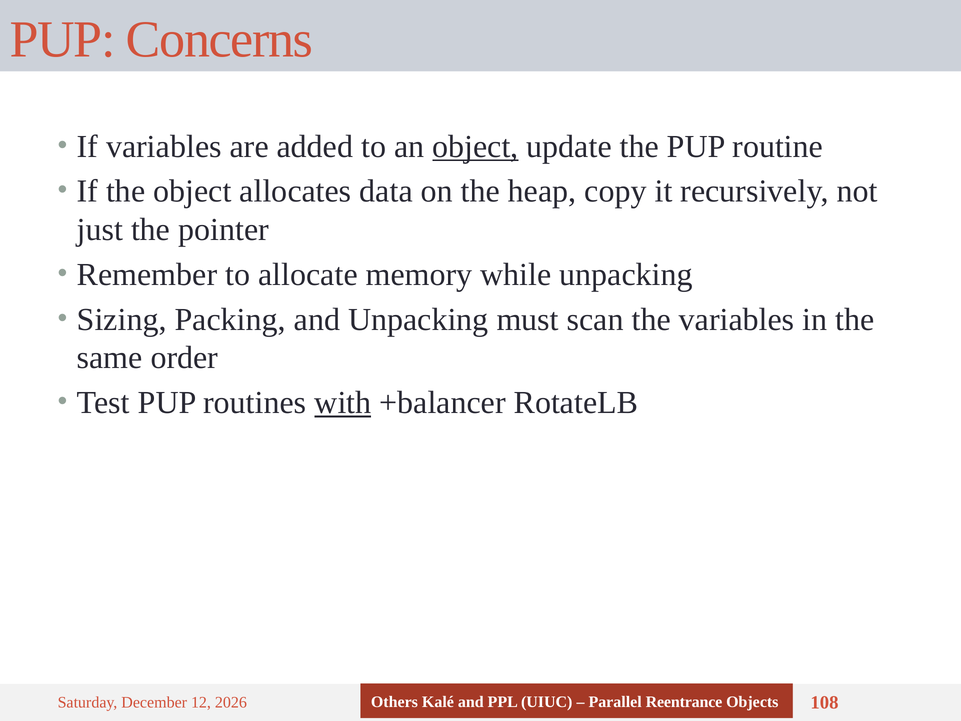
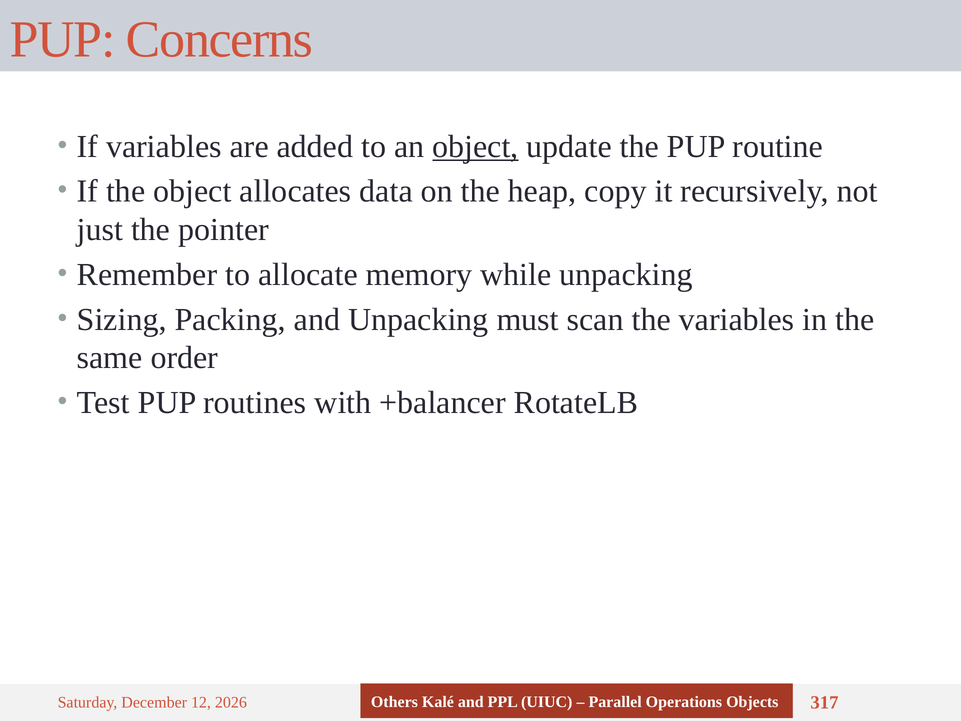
with underline: present -> none
Reentrance: Reentrance -> Operations
108: 108 -> 317
